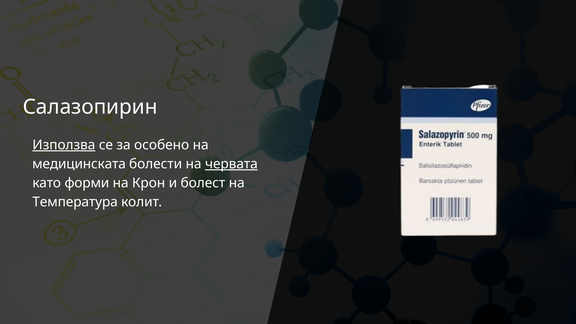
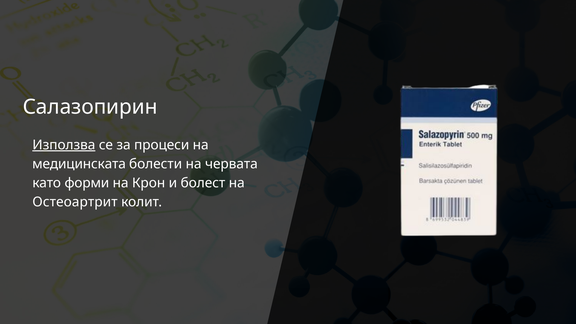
особено: особено -> процеси
червата underline: present -> none
Температура: Температура -> Остеоартрит
